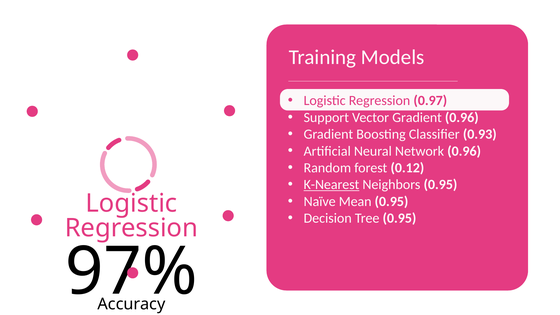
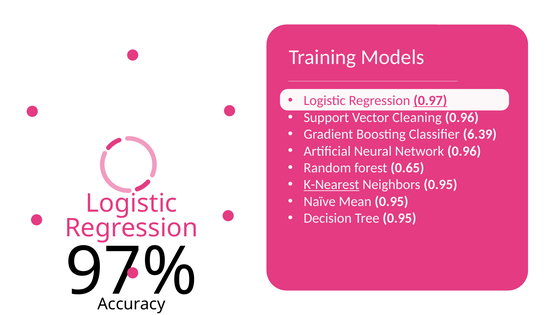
0.97 underline: none -> present
Vector Gradient: Gradient -> Cleaning
0.93: 0.93 -> 6.39
0.12: 0.12 -> 0.65
